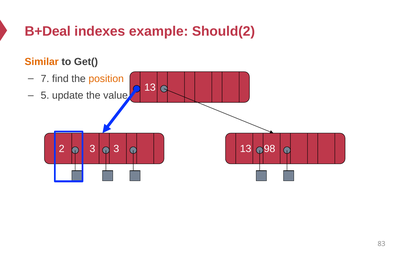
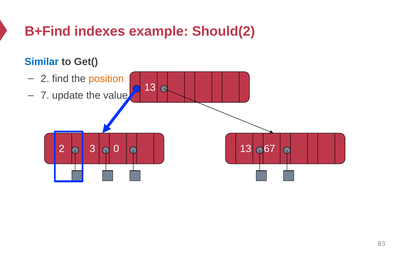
B+Deal: B+Deal -> B+Find
Similar colour: orange -> blue
7 at (45, 79): 7 -> 2
5: 5 -> 7
3 3: 3 -> 0
98: 98 -> 67
